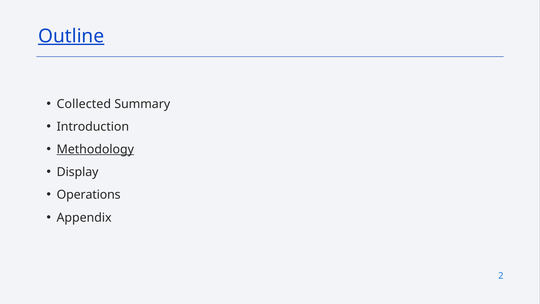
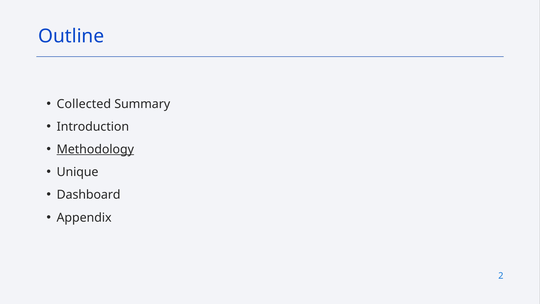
Outline underline: present -> none
Display: Display -> Unique
Operations: Operations -> Dashboard
